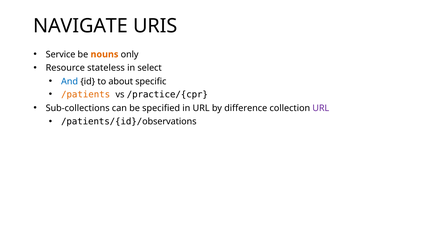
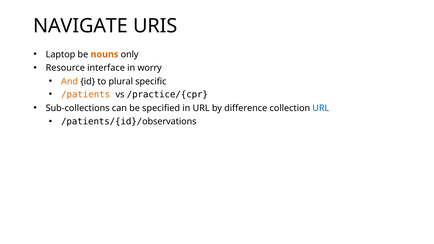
Service: Service -> Laptop
stateless: stateless -> interface
select: select -> worry
And colour: blue -> orange
about: about -> plural
URL at (321, 108) colour: purple -> blue
